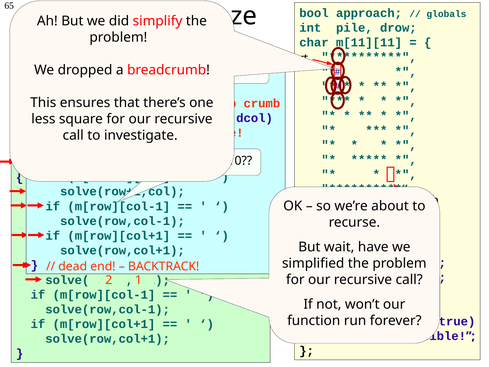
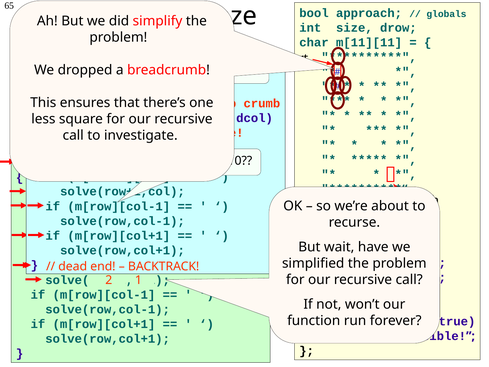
pile: pile -> size
